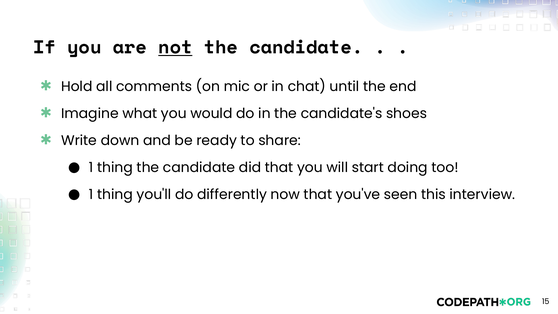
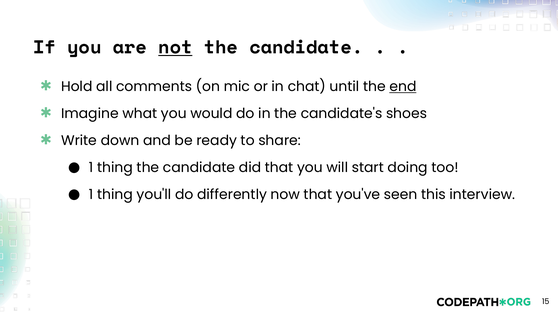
end underline: none -> present
